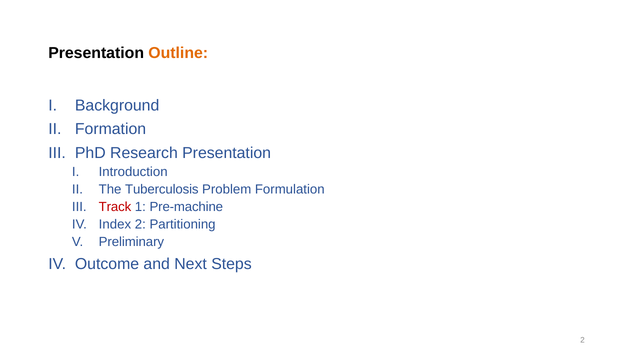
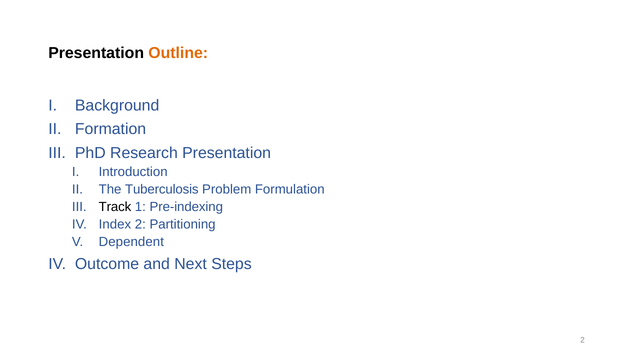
Track colour: red -> black
Pre-machine: Pre-machine -> Pre-indexing
Preliminary: Preliminary -> Dependent
